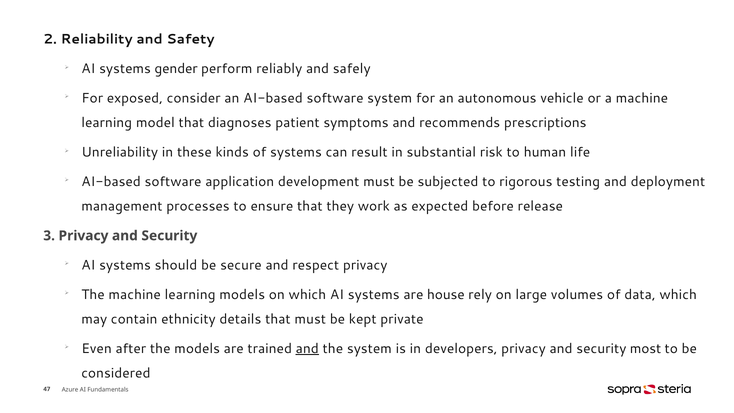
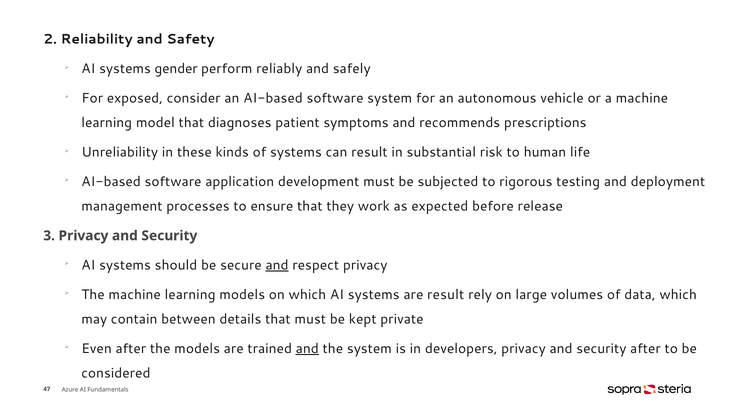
and at (277, 265) underline: none -> present
are house: house -> result
ethnicity: ethnicity -> between
security most: most -> after
